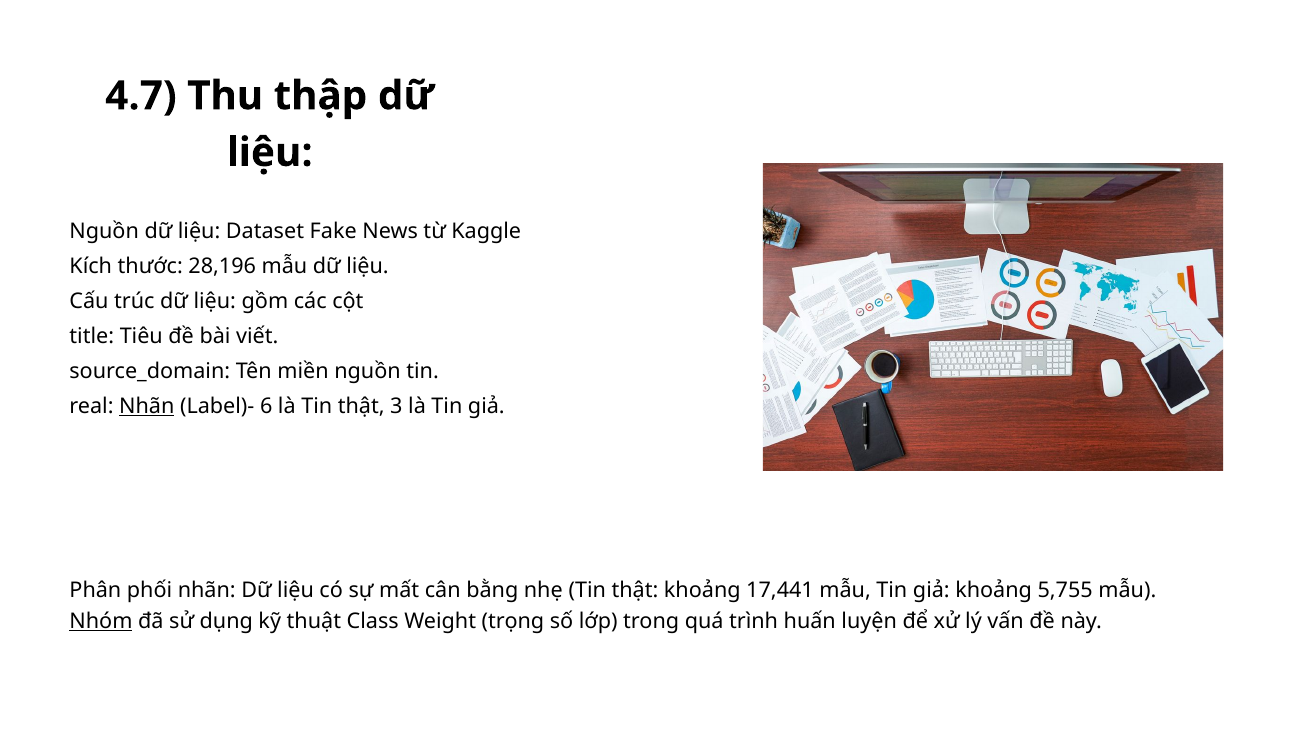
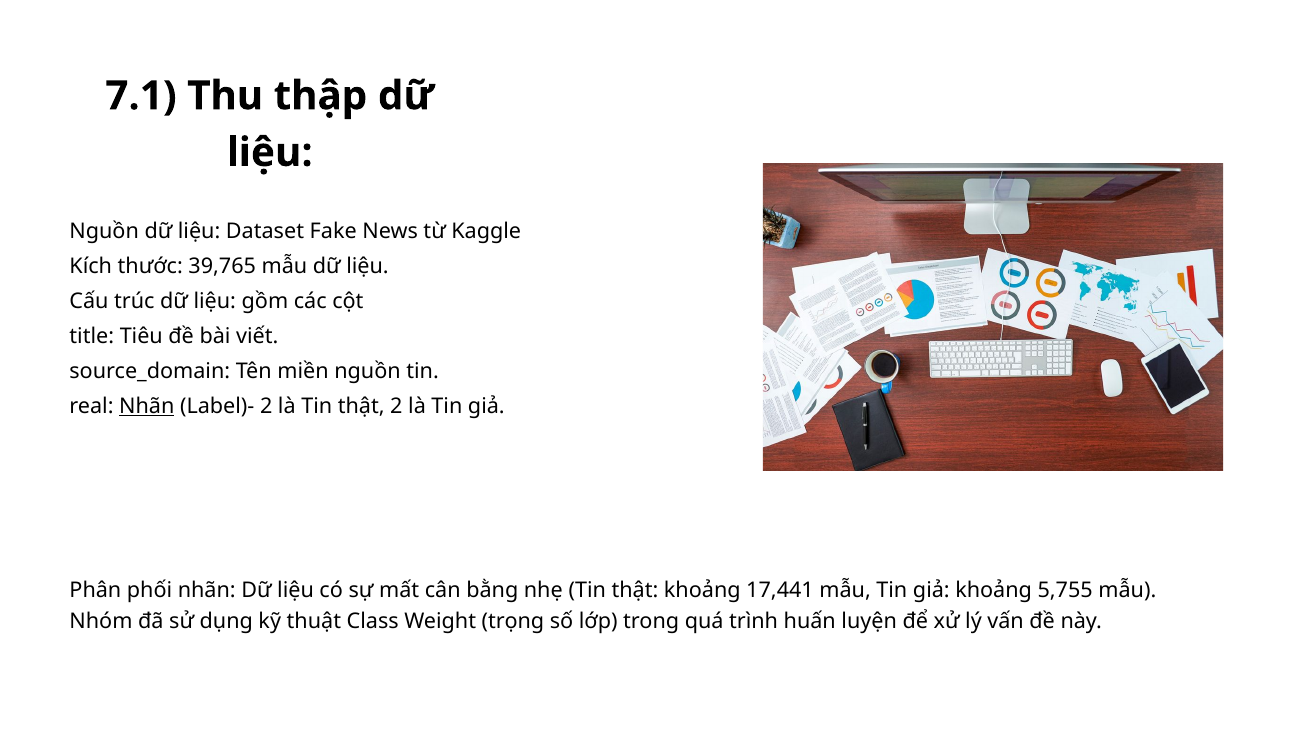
4.7: 4.7 -> 7.1
28,196: 28,196 -> 39,765
Label)- 6: 6 -> 2
thật 3: 3 -> 2
Nhóm underline: present -> none
